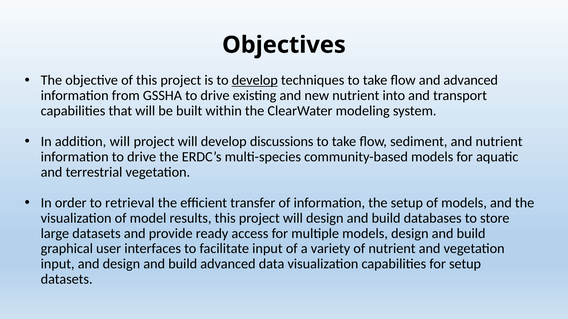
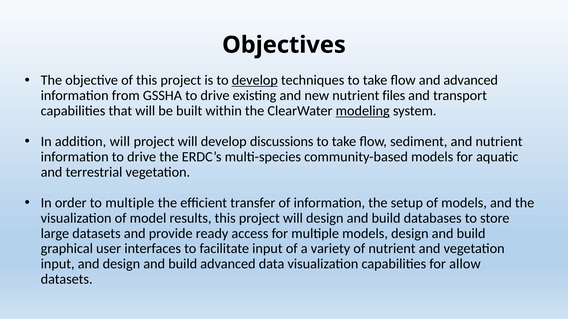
into: into -> files
modeling underline: none -> present
to retrieval: retrieval -> multiple
for setup: setup -> allow
